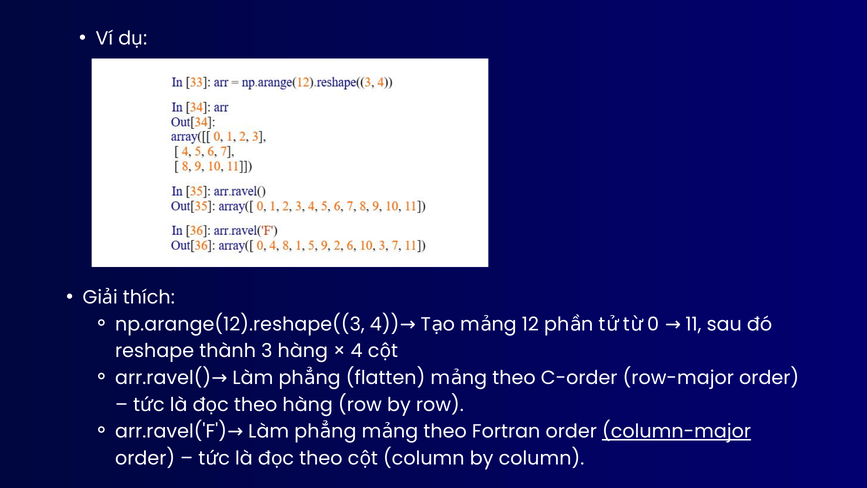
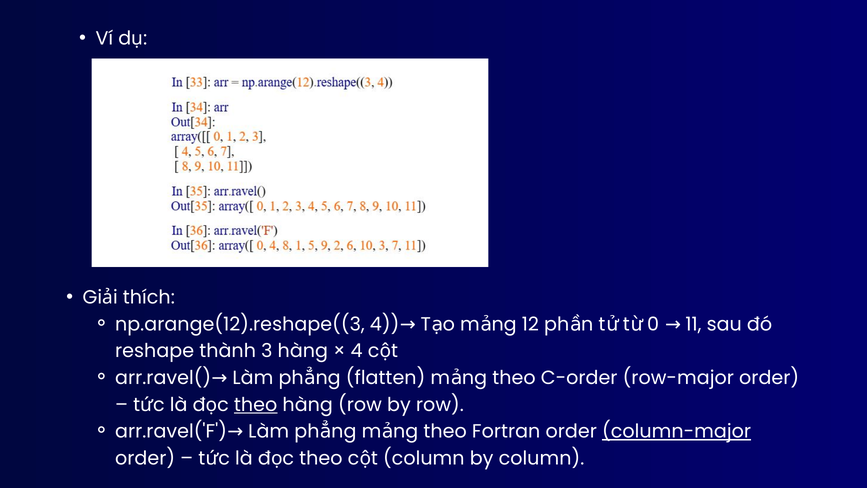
theo at (256, 404) underline: none -> present
